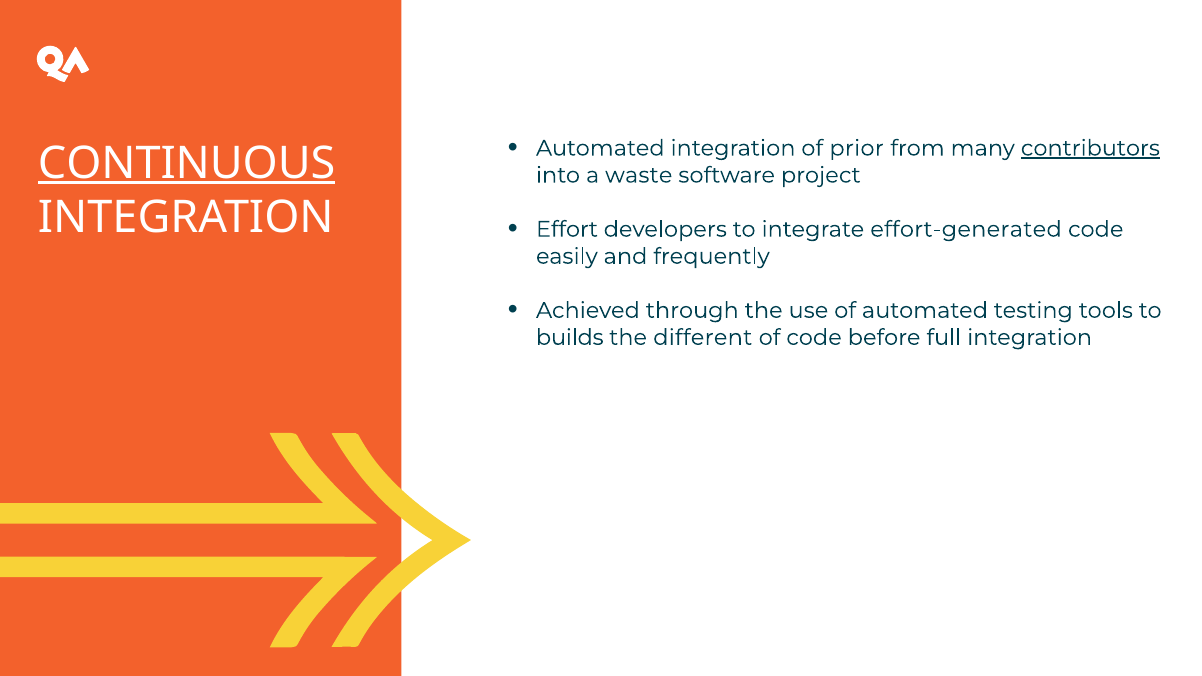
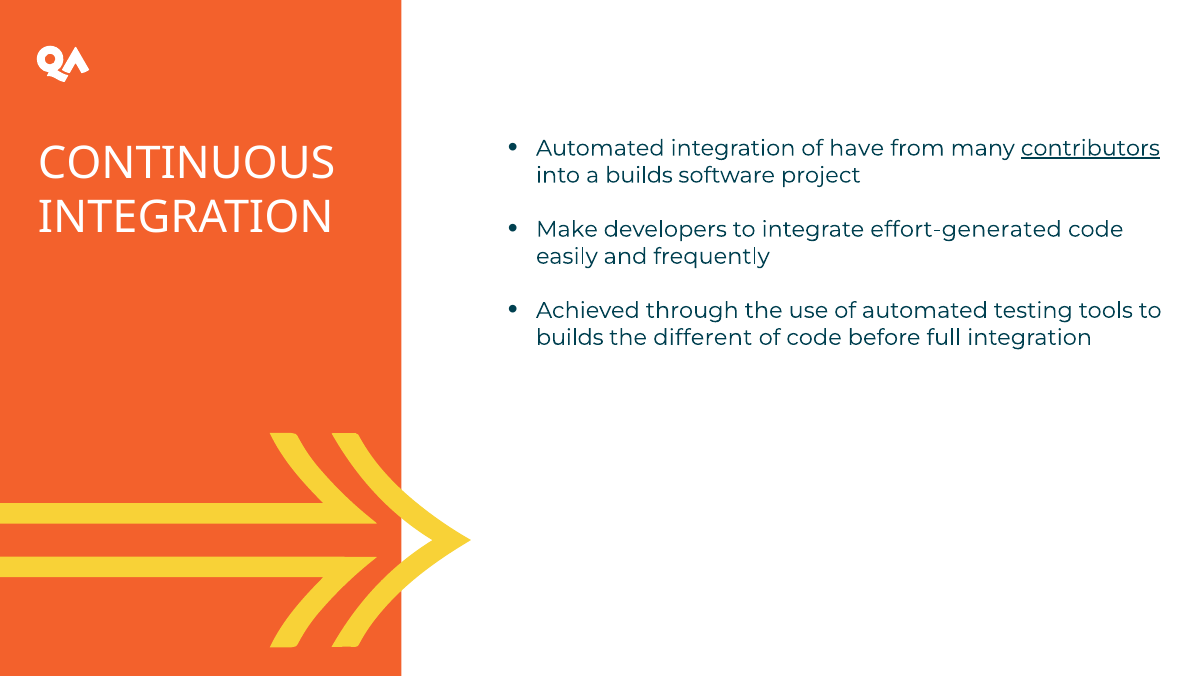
prior: prior -> have
CONTINUOUS underline: present -> none
a waste: waste -> builds
Effort: Effort -> Make
